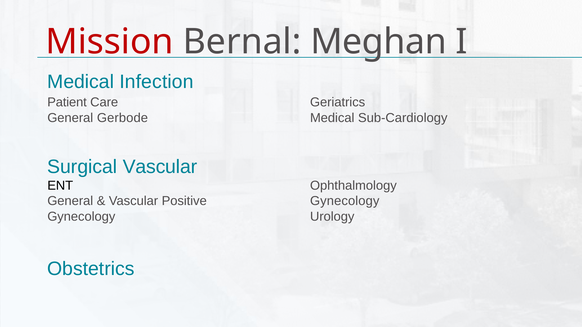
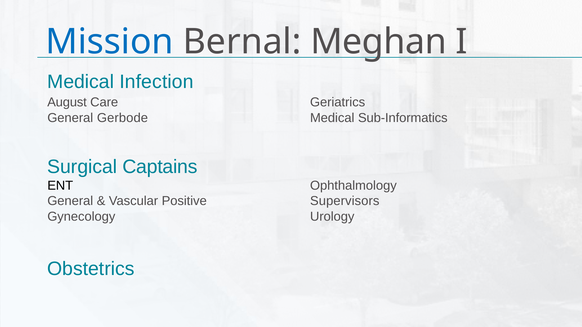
Mission colour: red -> blue
Patient: Patient -> August
Sub-Cardiology: Sub-Cardiology -> Sub-Informatics
Surgical Vascular: Vascular -> Captains
Gynecology at (345, 201): Gynecology -> Supervisors
